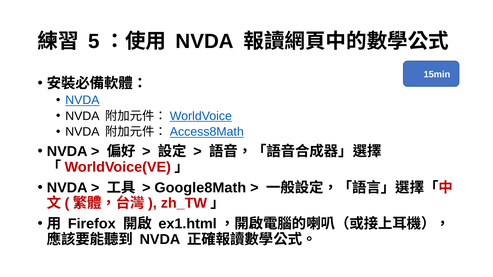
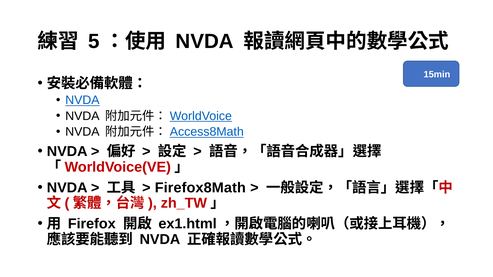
Google8Math: Google8Math -> Firefox8Math
